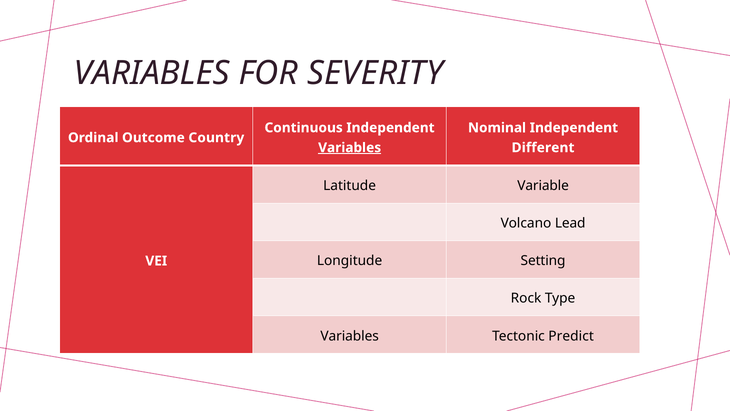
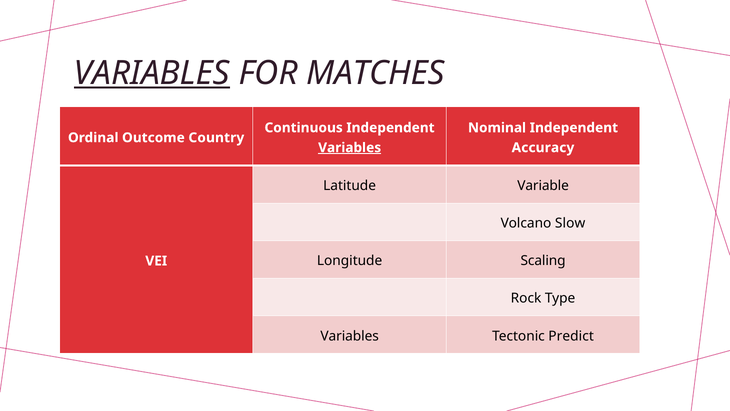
VARIABLES at (152, 73) underline: none -> present
SEVERITY: SEVERITY -> MATCHES
Different: Different -> Accuracy
Lead: Lead -> Slow
Setting: Setting -> Scaling
